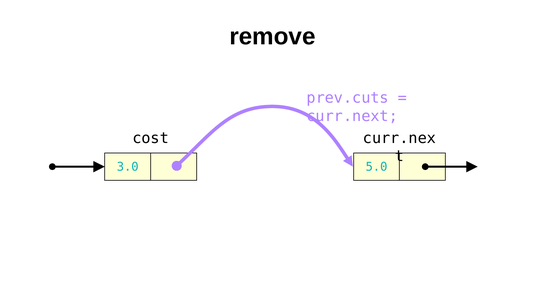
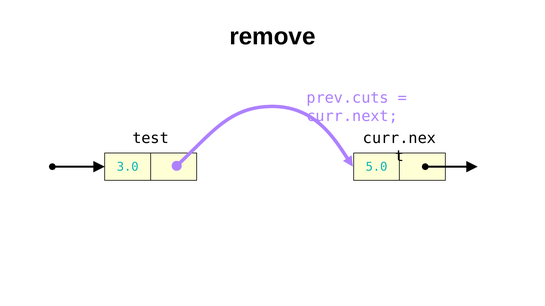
cost: cost -> test
